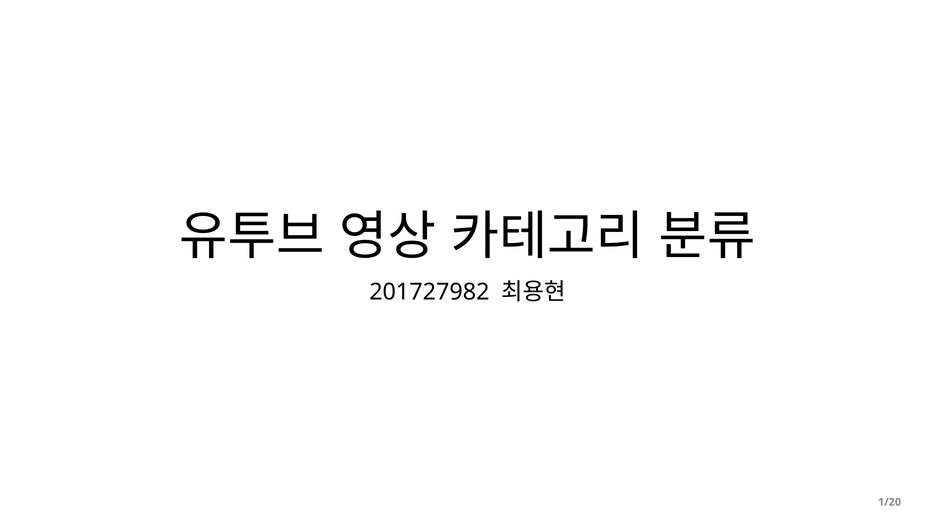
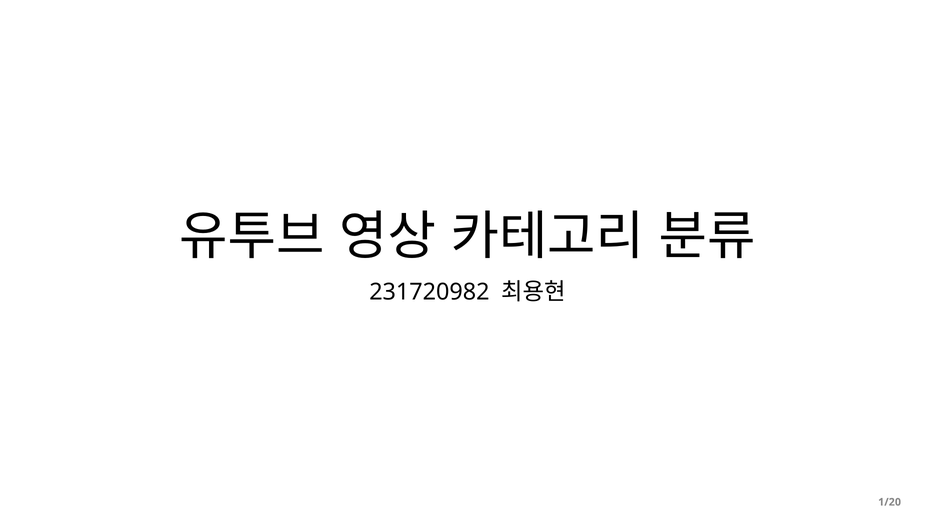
201727982: 201727982 -> 231720982
